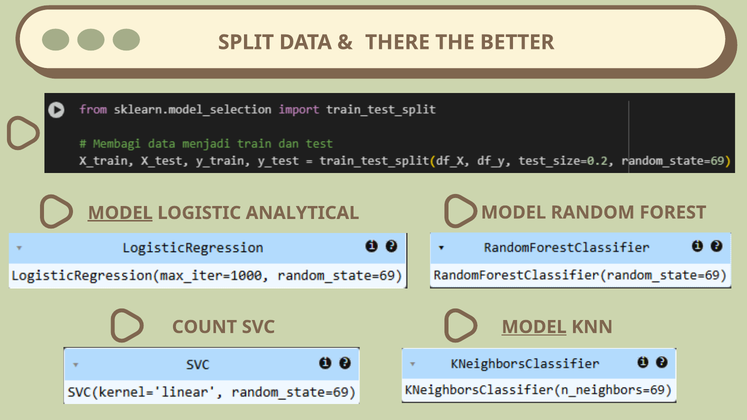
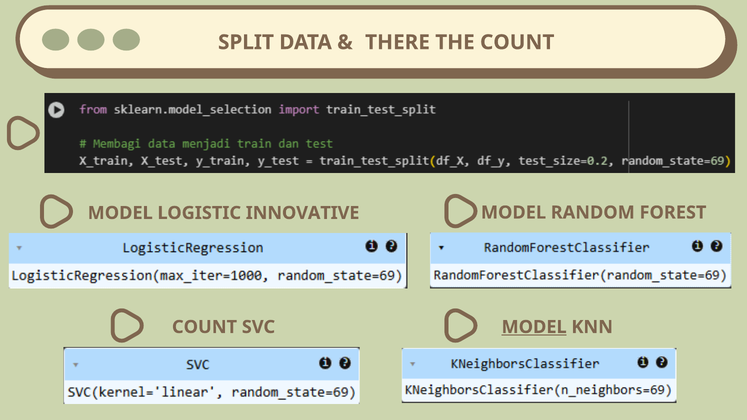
THE BETTER: BETTER -> COUNT
MODEL at (120, 213) underline: present -> none
ANALYTICAL: ANALYTICAL -> INNOVATIVE
